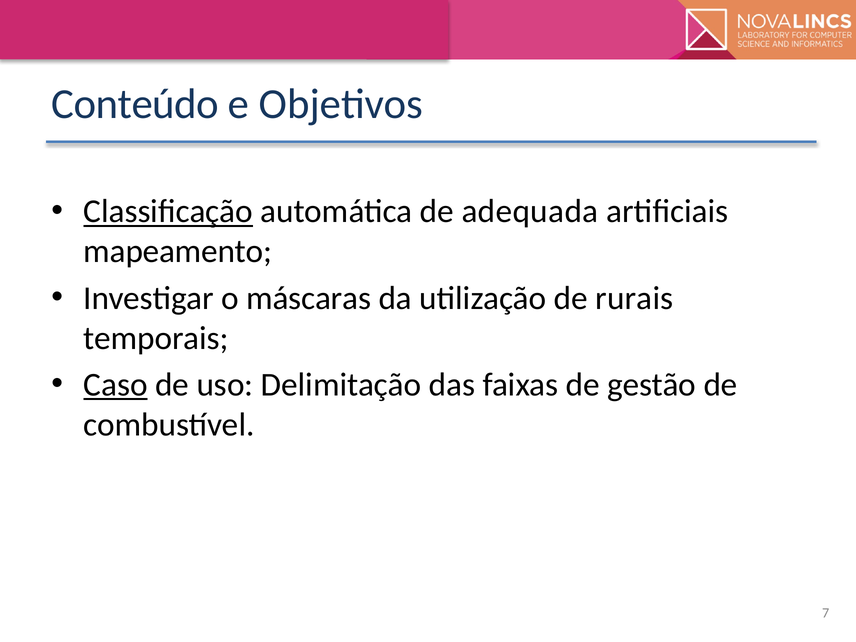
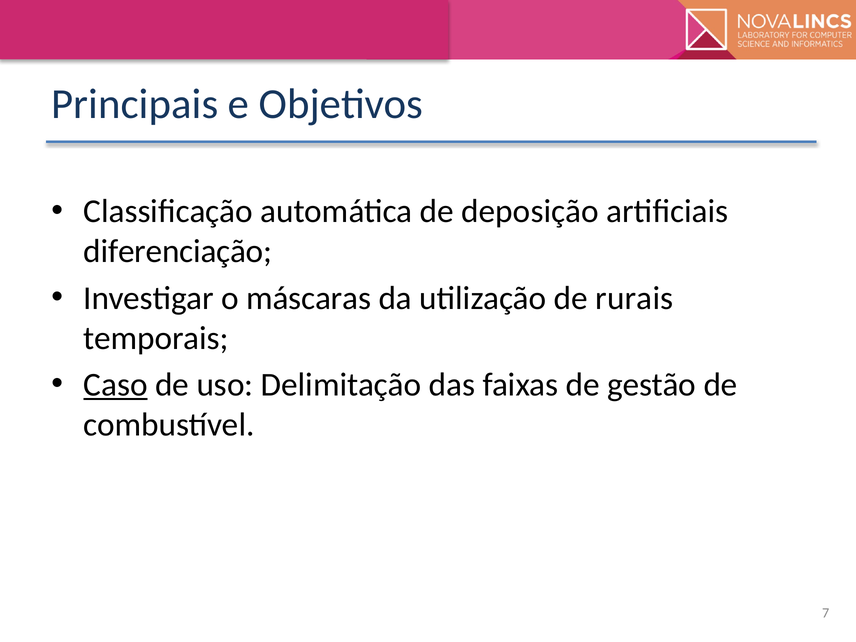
Conteúdo: Conteúdo -> Principais
Classiﬁcação underline: present -> none
adequada: adequada -> deposição
mapeamento: mapeamento -> diferenciação
